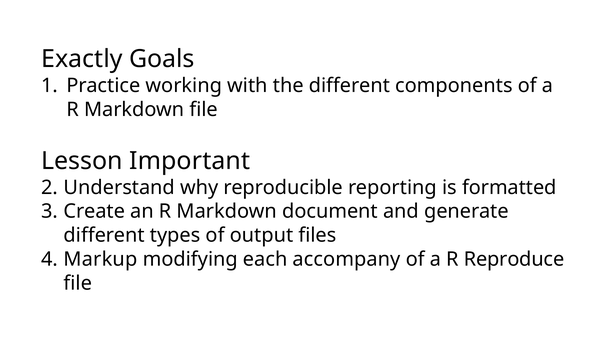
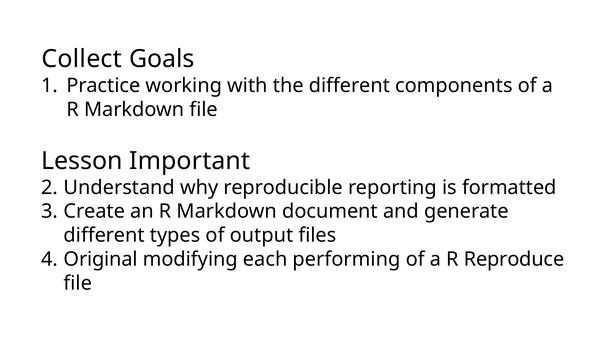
Exactly: Exactly -> Collect
Markup: Markup -> Original
accompany: accompany -> performing
